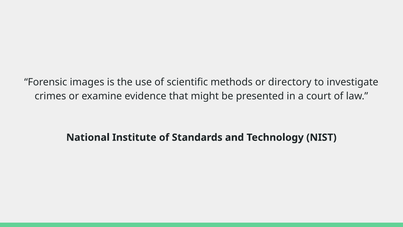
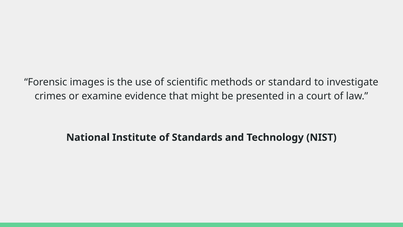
directory: directory -> standard
